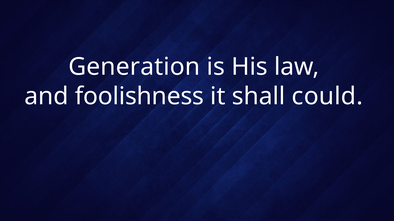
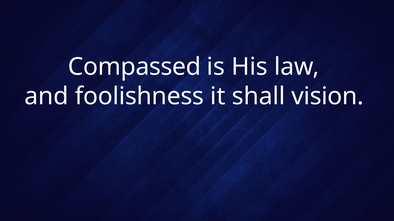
Generation: Generation -> Compassed
could: could -> vision
